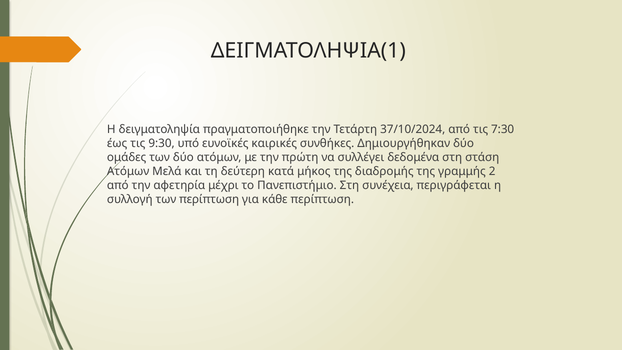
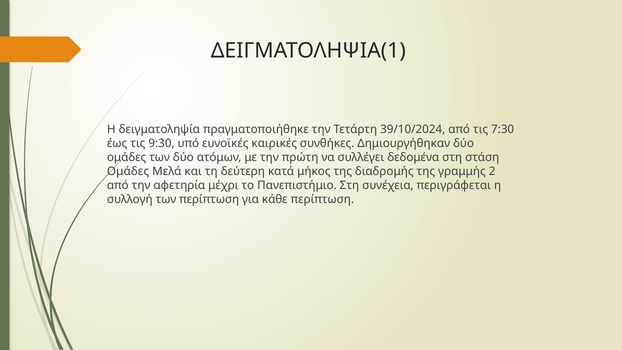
37/10/2024: 37/10/2024 -> 39/10/2024
Ατόμων at (128, 172): Ατόμων -> Ομάδες
